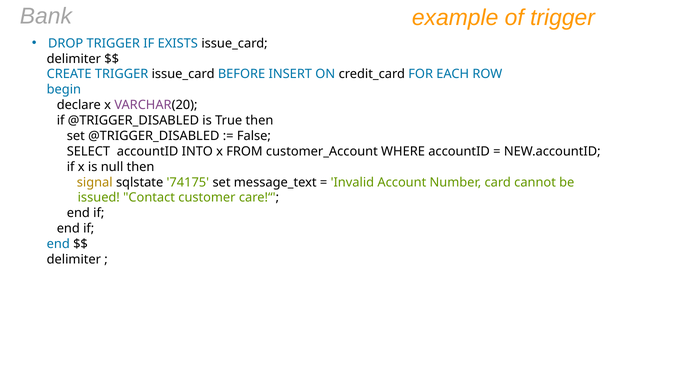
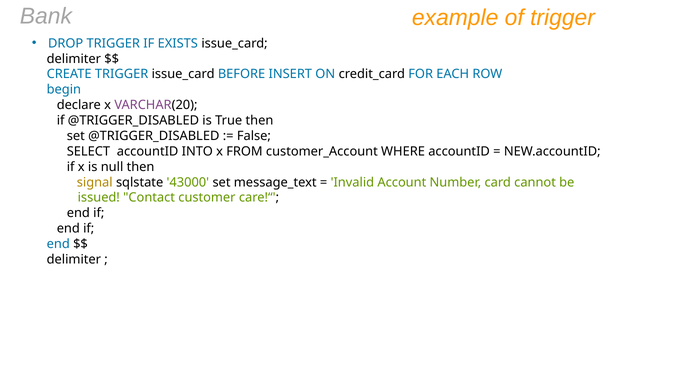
74175: 74175 -> 43000
